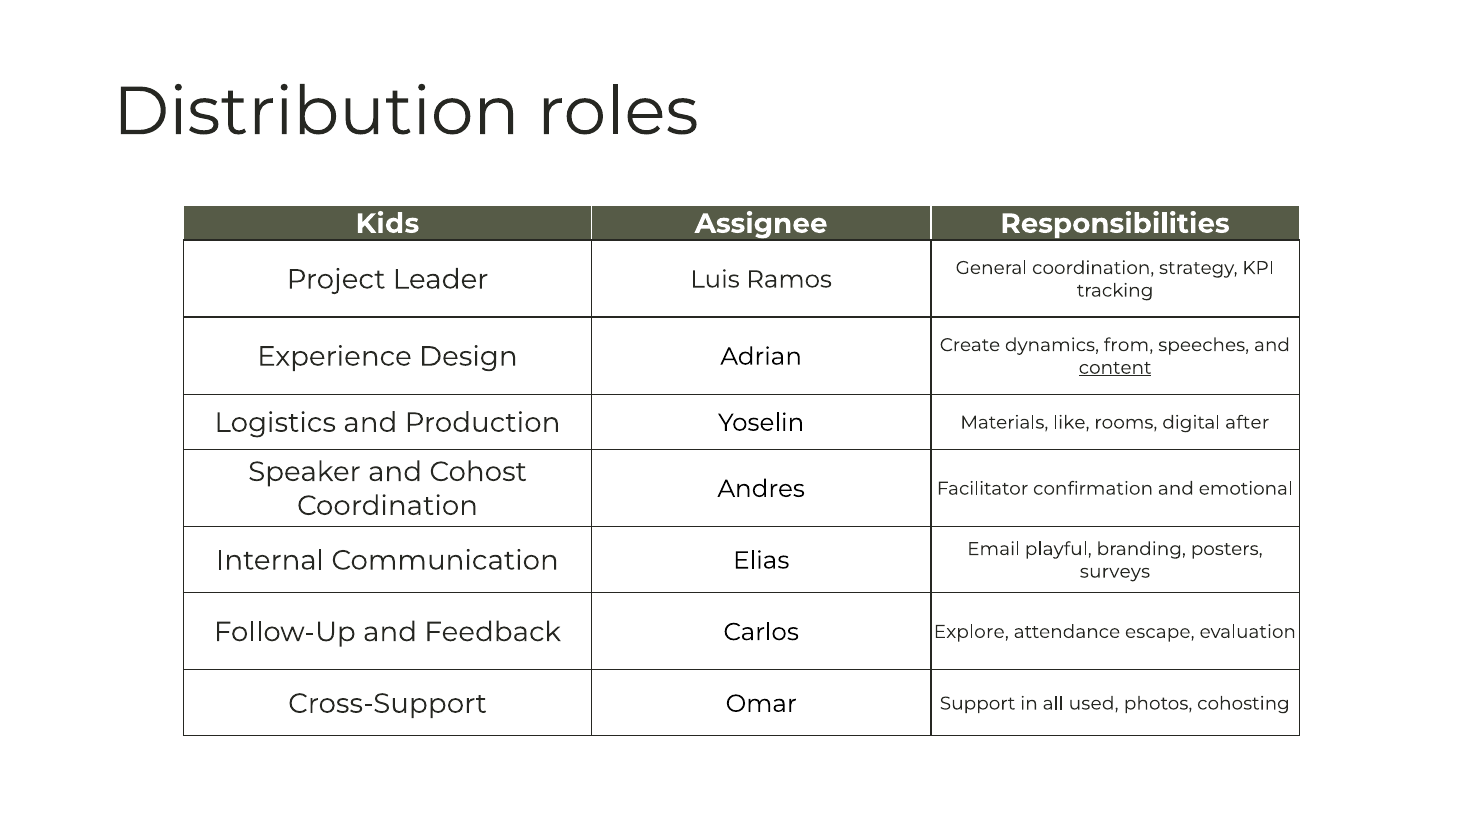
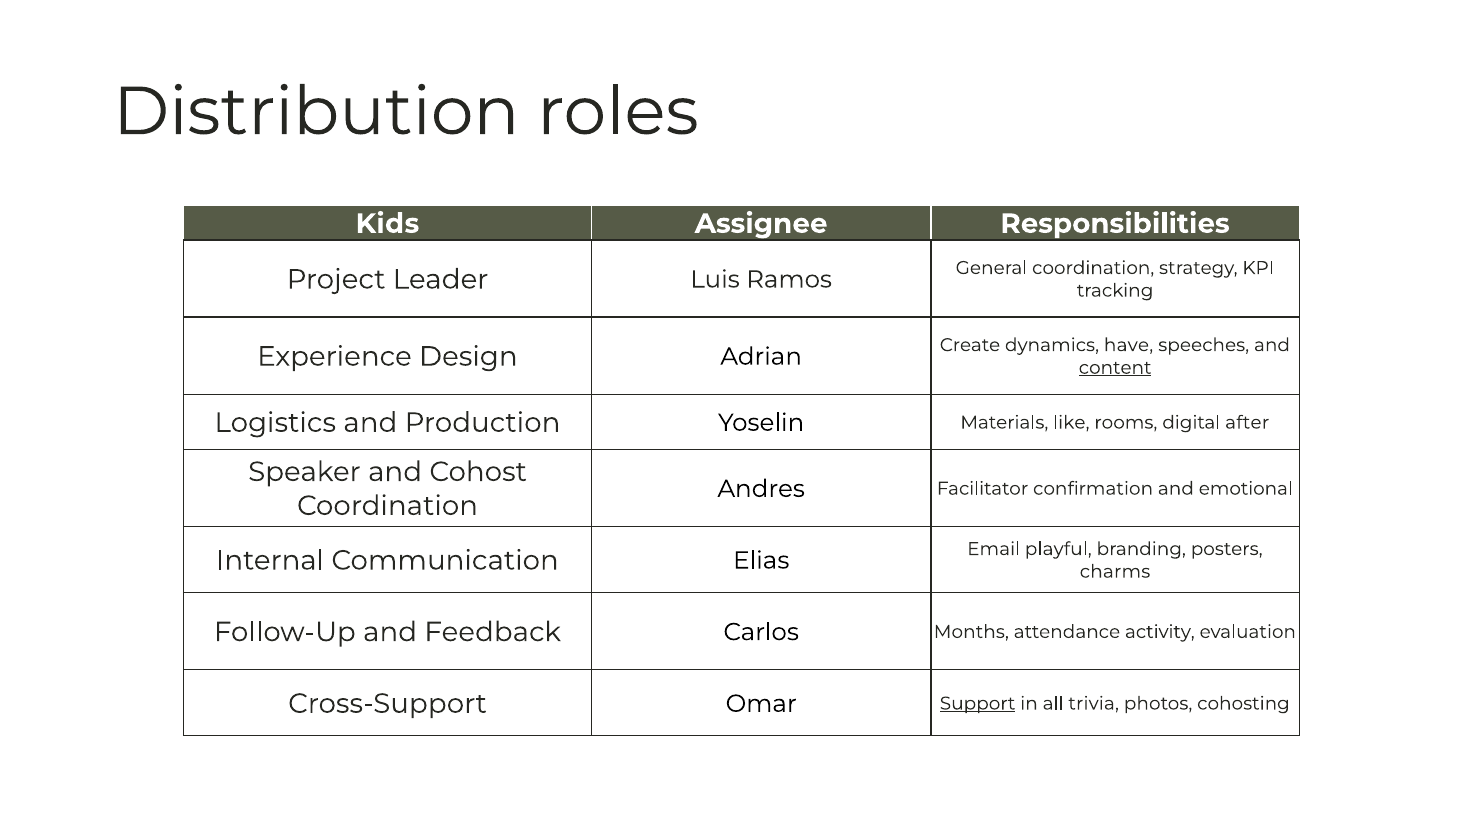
from: from -> have
surveys: surveys -> charms
Explore: Explore -> Months
escape: escape -> activity
Support underline: none -> present
used: used -> trivia
